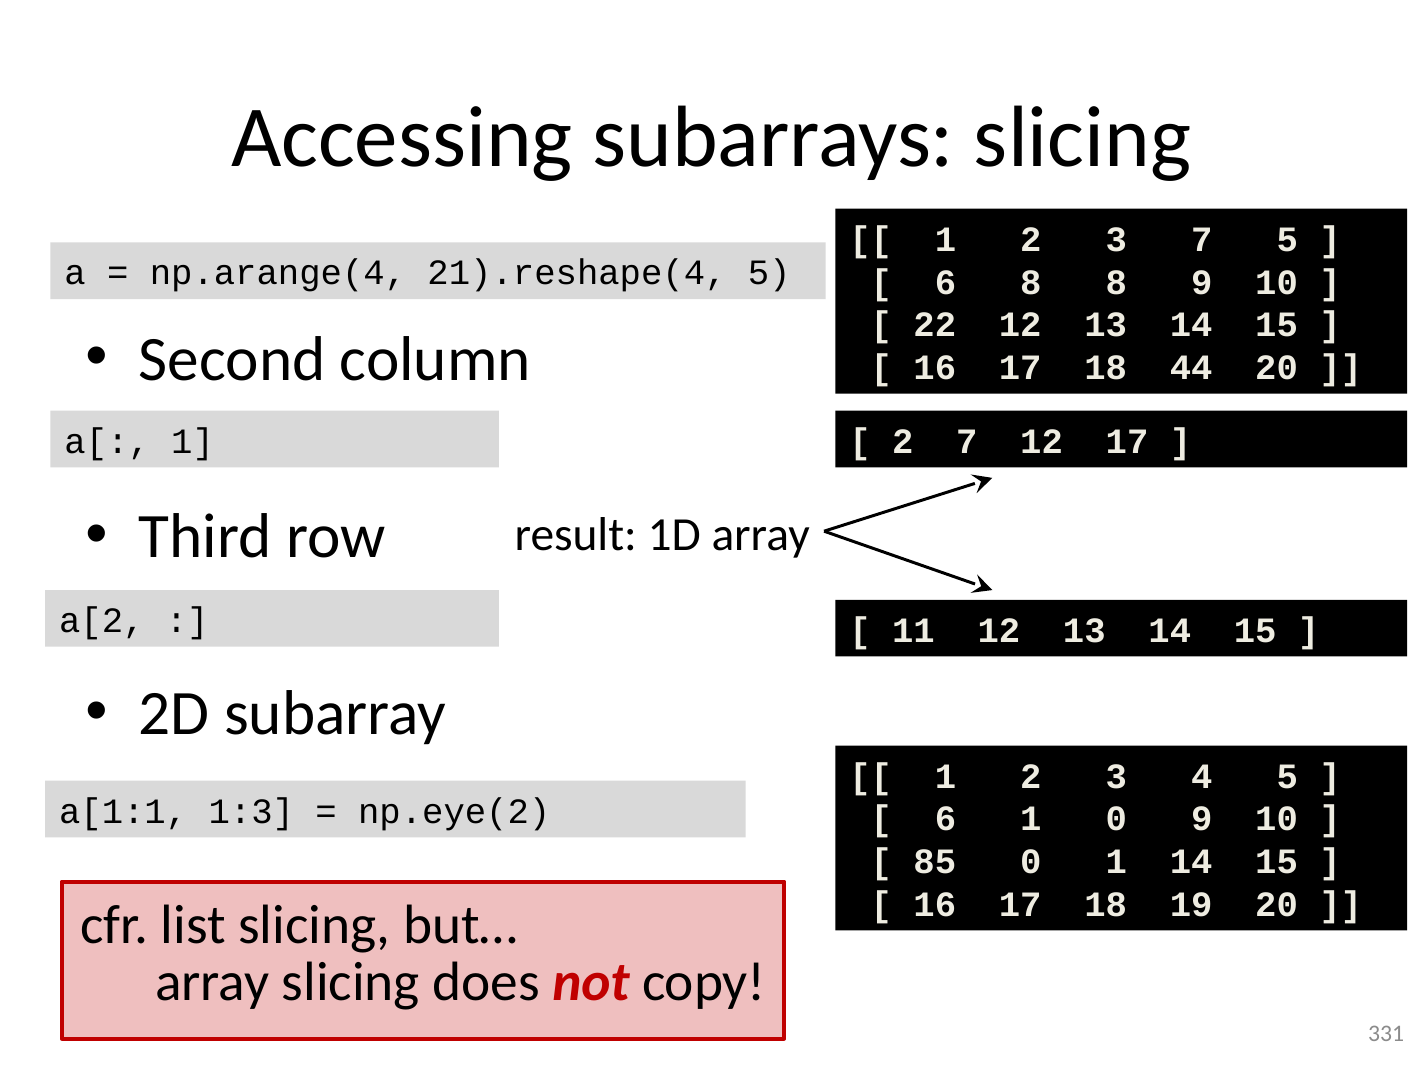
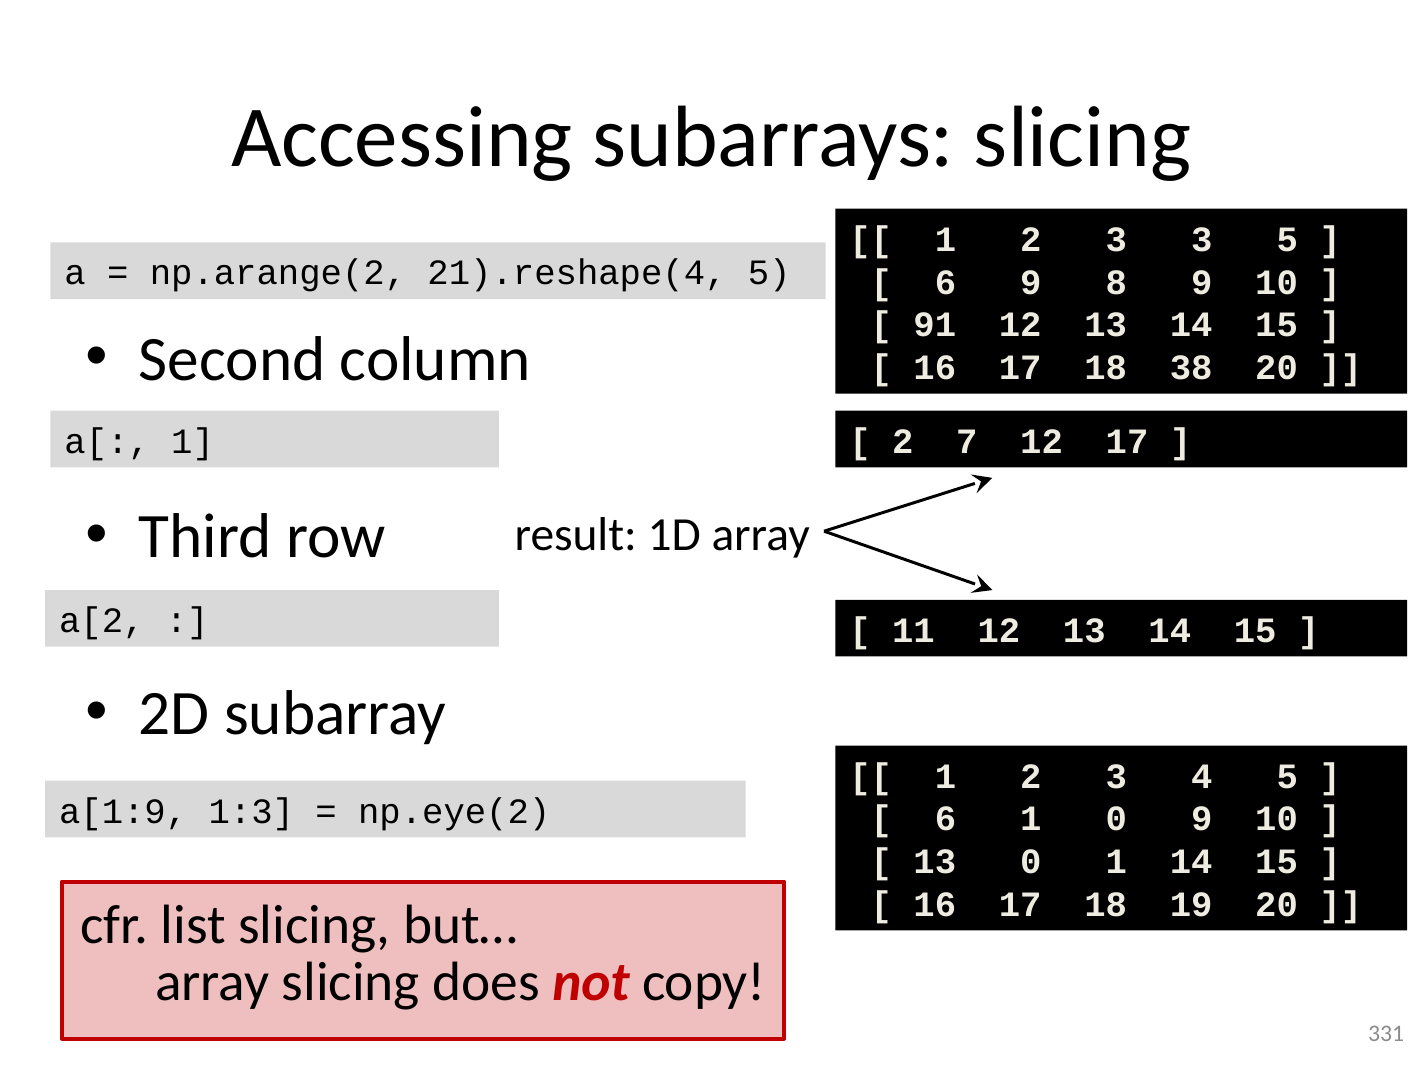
3 7: 7 -> 3
np.arange(4: np.arange(4 -> np.arange(2
6 8: 8 -> 9
22: 22 -> 91
44: 44 -> 38
a[1:1: a[1:1 -> a[1:9
85 at (935, 862): 85 -> 13
